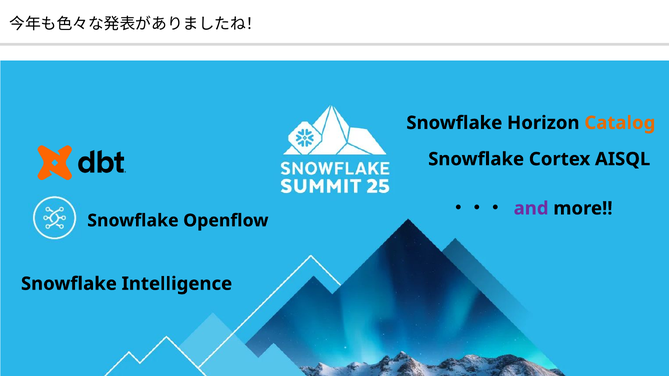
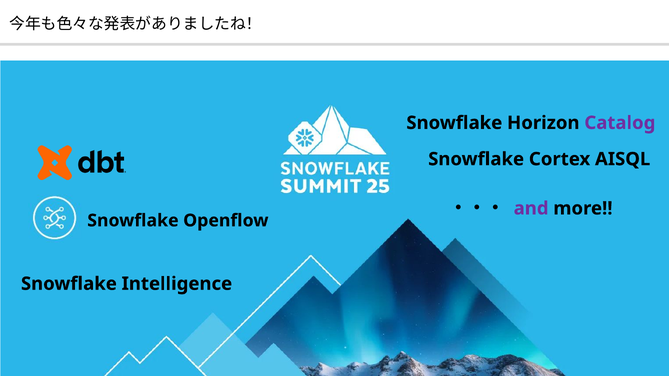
Catalog colour: orange -> purple
